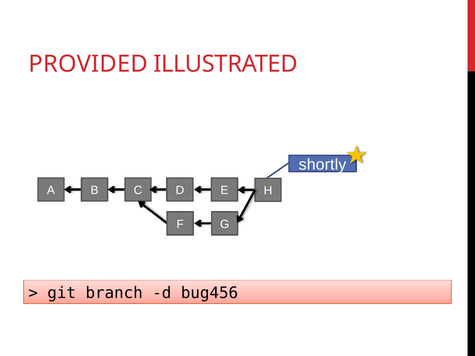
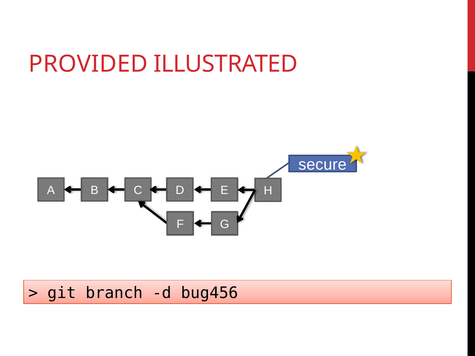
shortly: shortly -> secure
